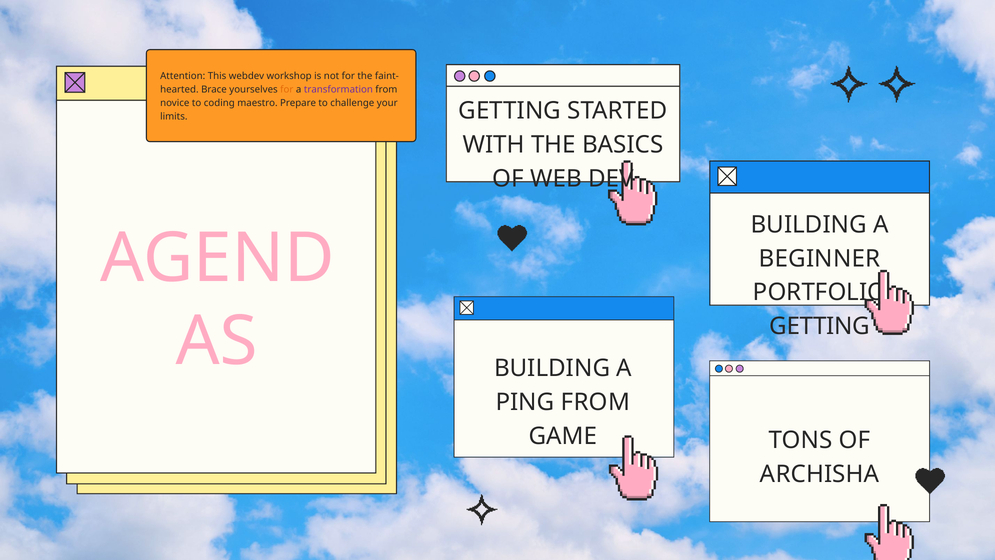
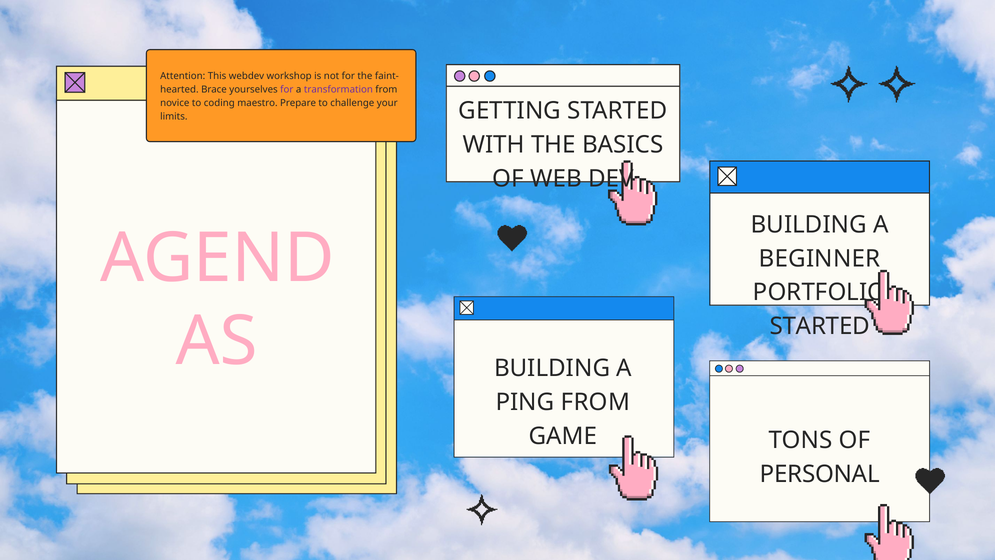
for at (287, 89) colour: orange -> purple
GETTING at (820, 326): GETTING -> STARTED
ARCHISHA: ARCHISHA -> PERSONAL
